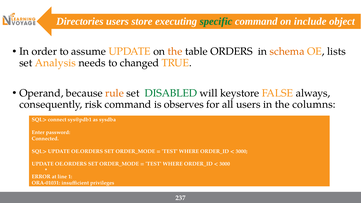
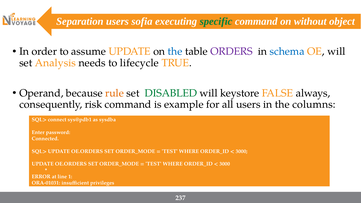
Directories: Directories -> Separation
store: store -> sofia
include: include -> without
the at (175, 52) colour: orange -> blue
ORDERS colour: black -> purple
schema colour: orange -> blue
OE lists: lists -> will
changed: changed -> lifecycle
observes: observes -> example
